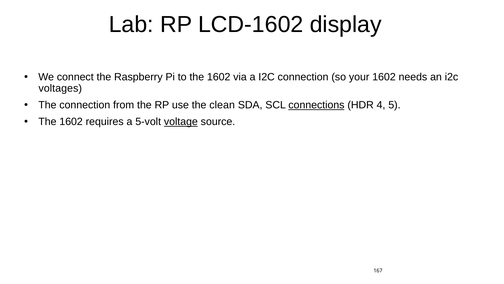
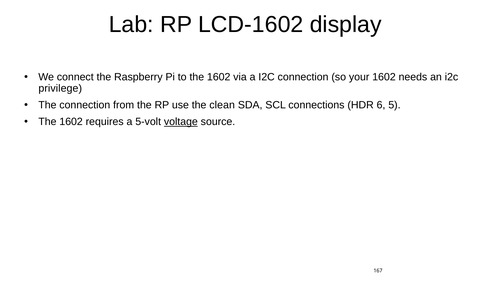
voltages: voltages -> privilege
connections underline: present -> none
4: 4 -> 6
